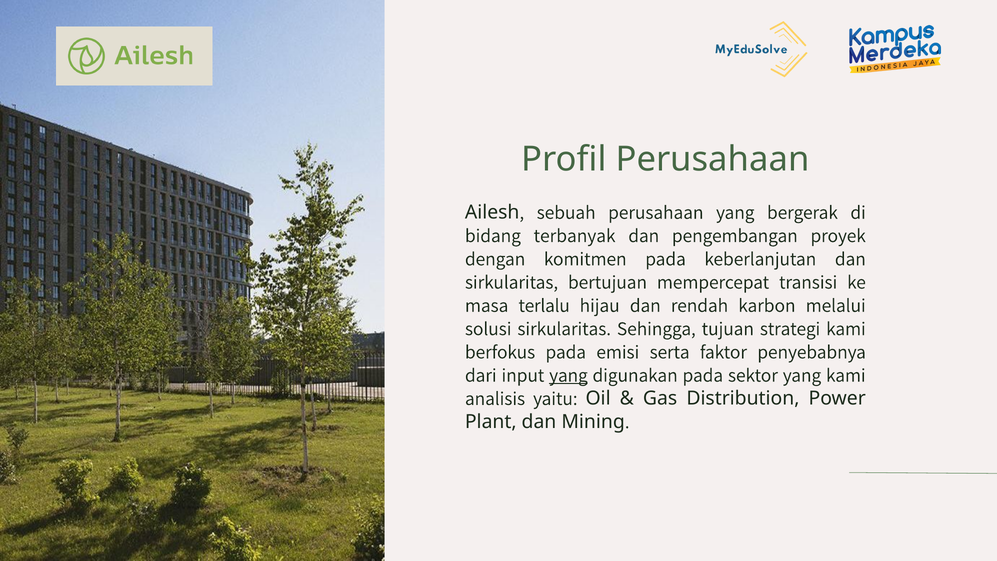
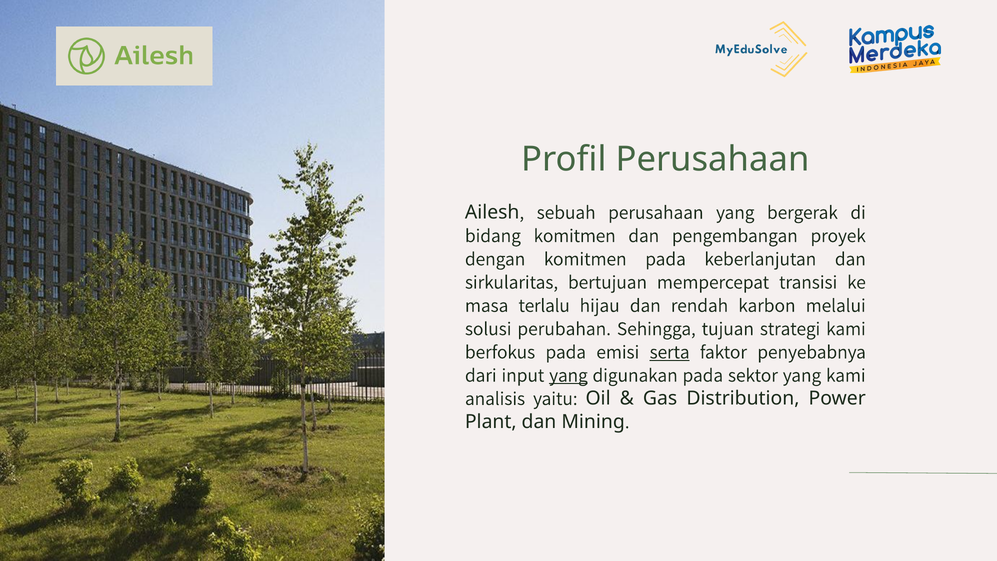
bidang terbanyak: terbanyak -> komitmen
solusi sirkularitas: sirkularitas -> perubahan
serta underline: none -> present
